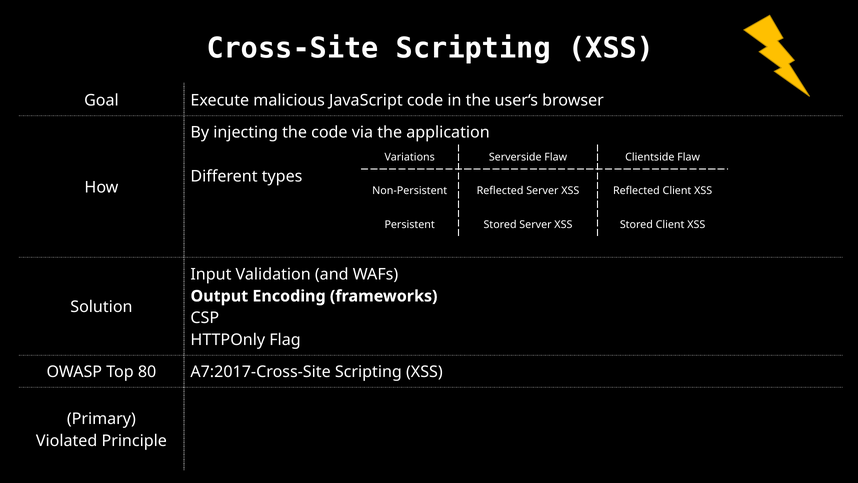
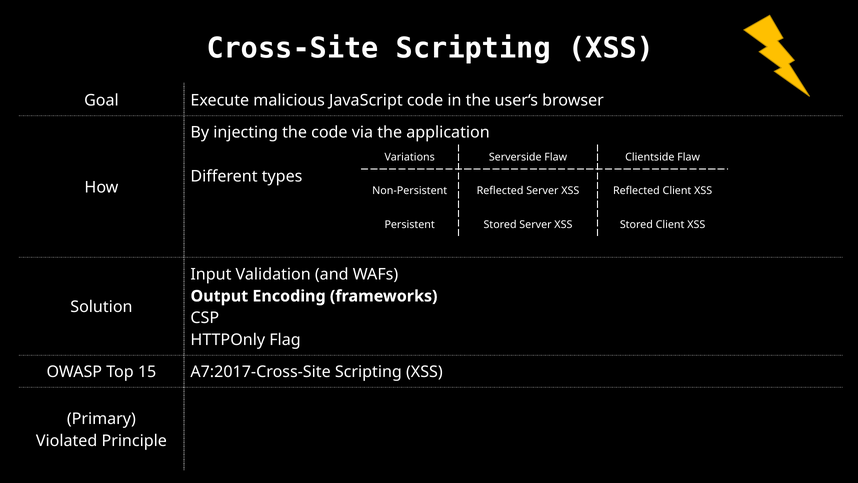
80: 80 -> 15
